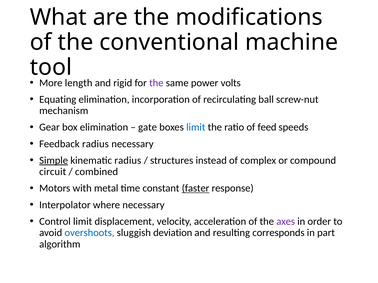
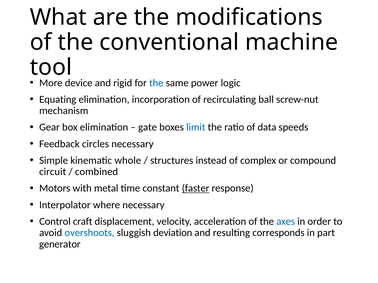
length: length -> device
the at (156, 83) colour: purple -> blue
volts: volts -> logic
feed: feed -> data
Feedback radius: radius -> circles
Simple underline: present -> none
kinematic radius: radius -> whole
Control limit: limit -> craft
axes colour: purple -> blue
algorithm: algorithm -> generator
